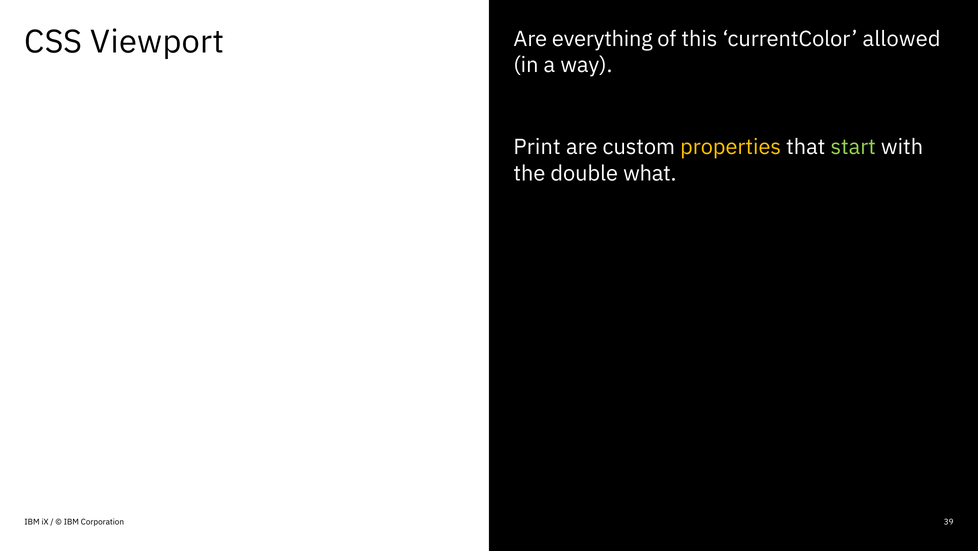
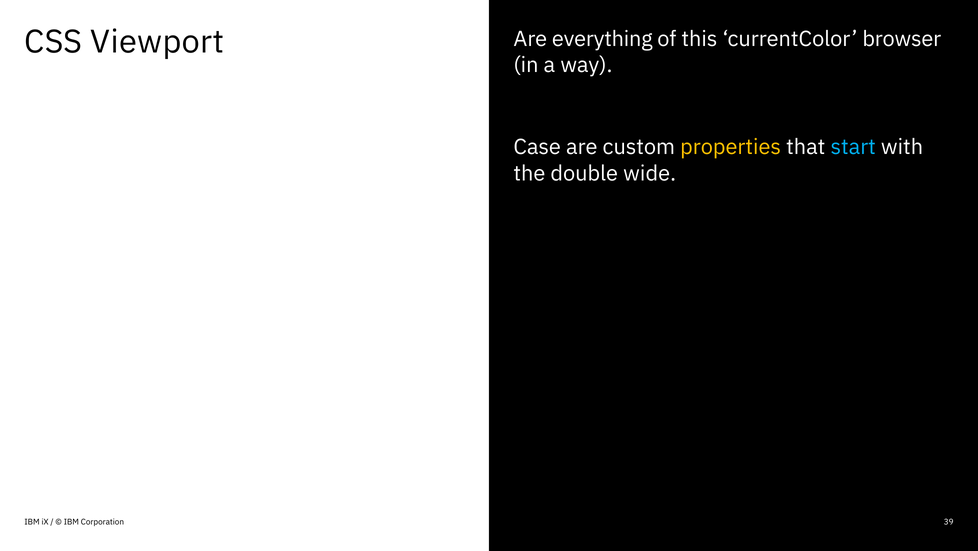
allowed: allowed -> browser
Print: Print -> Case
start colour: light green -> light blue
what: what -> wide
